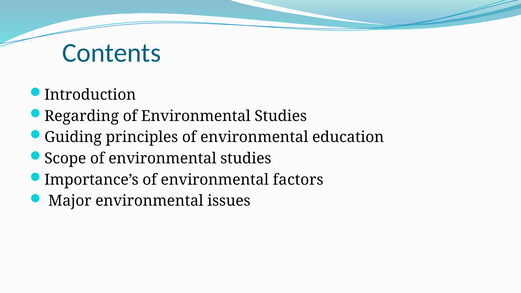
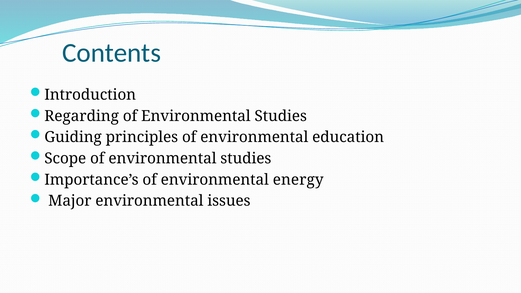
factors: factors -> energy
